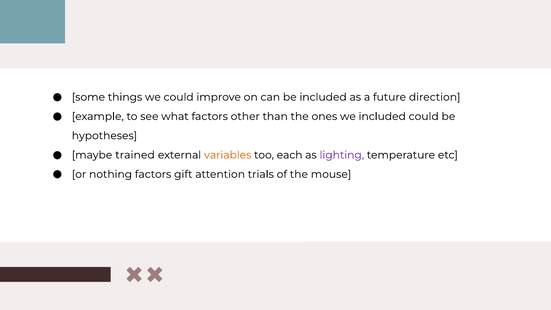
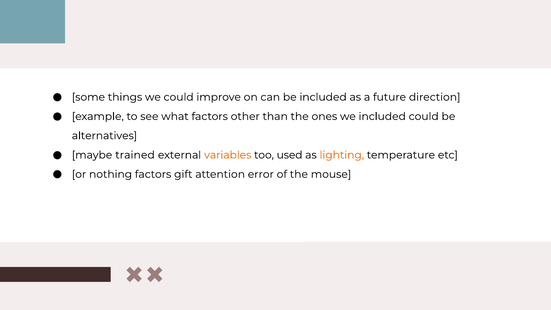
hypotheses: hypotheses -> alternatives
each: each -> used
lighting colour: purple -> orange
trials: trials -> error
